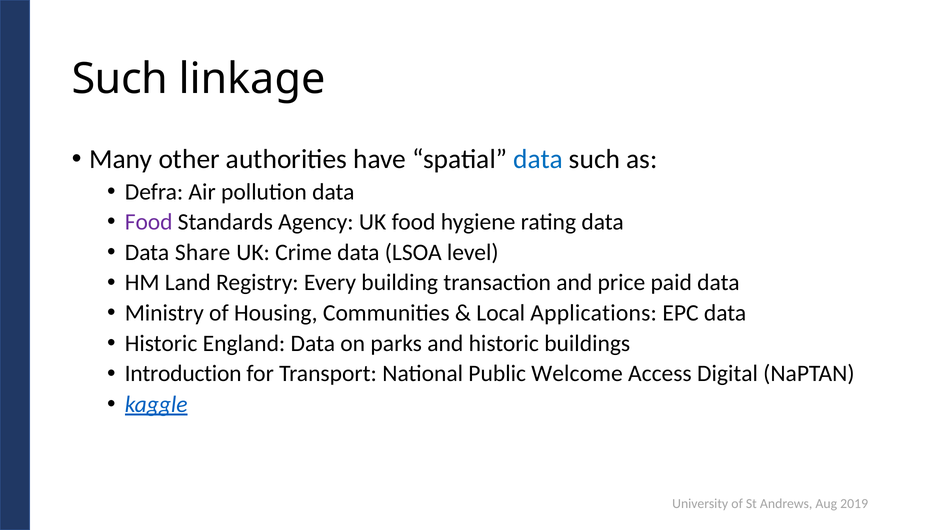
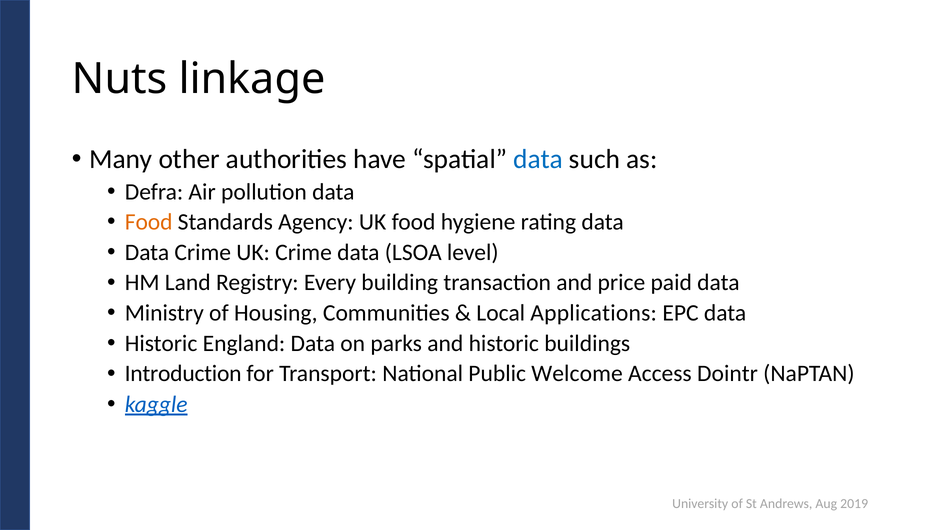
Such at (120, 79): Such -> Nuts
Food at (149, 222) colour: purple -> orange
Data Share: Share -> Crime
Digital: Digital -> Dointr
